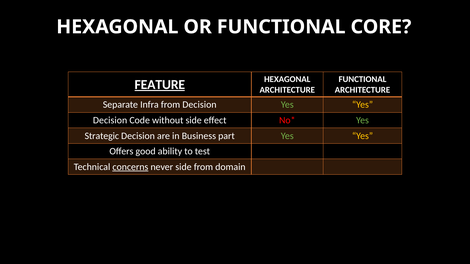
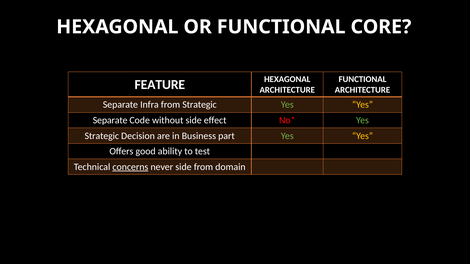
FEATURE underline: present -> none
from Decision: Decision -> Strategic
Decision at (110, 120): Decision -> Separate
